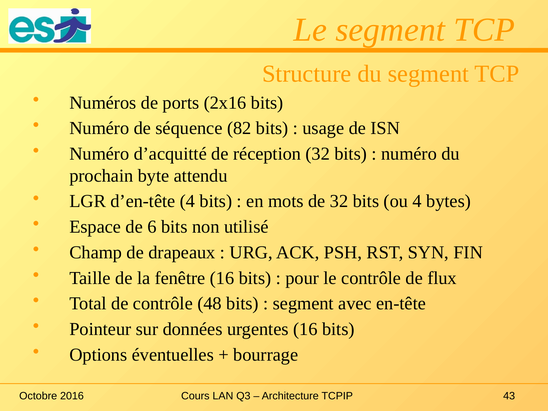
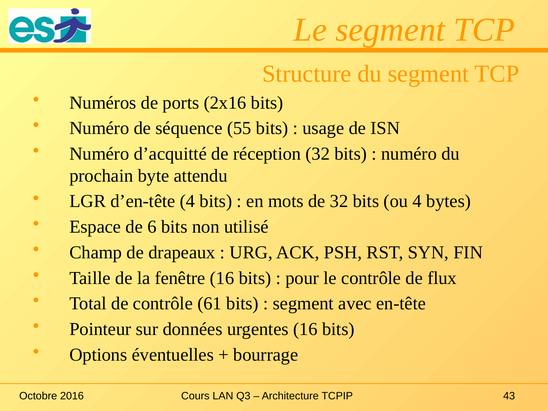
82: 82 -> 55
48: 48 -> 61
